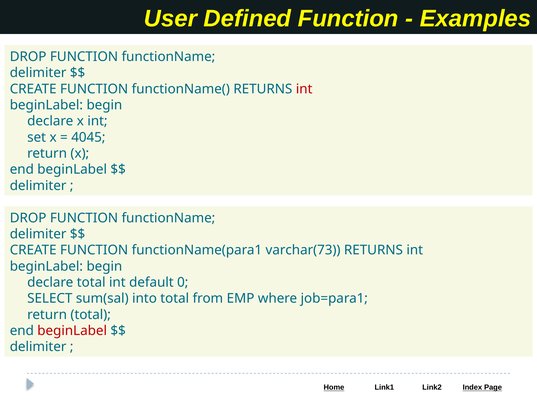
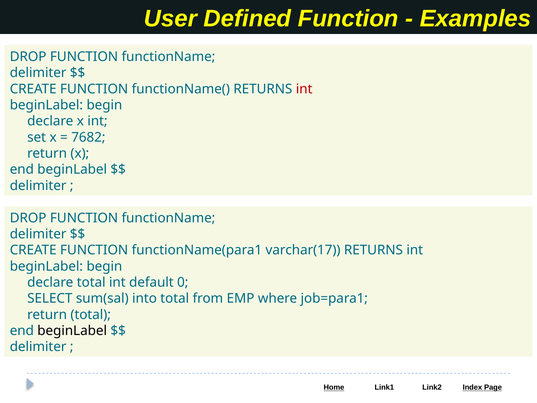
4045: 4045 -> 7682
varchar(73: varchar(73 -> varchar(17
beginLabel at (72, 331) colour: red -> black
